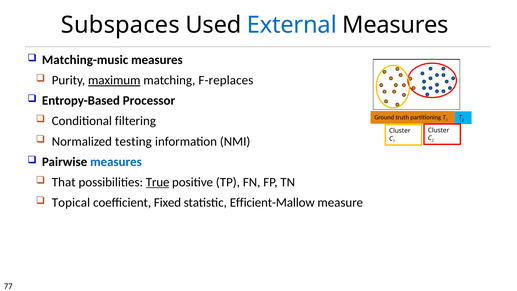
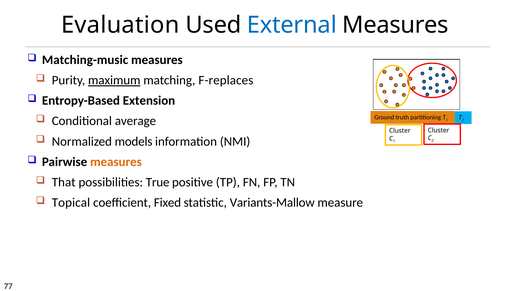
Subspaces: Subspaces -> Evaluation
Processor: Processor -> Extension
filtering: filtering -> average
testing: testing -> models
measures at (116, 162) colour: blue -> orange
True underline: present -> none
Efficient-Mallow: Efficient-Mallow -> Variants-Mallow
